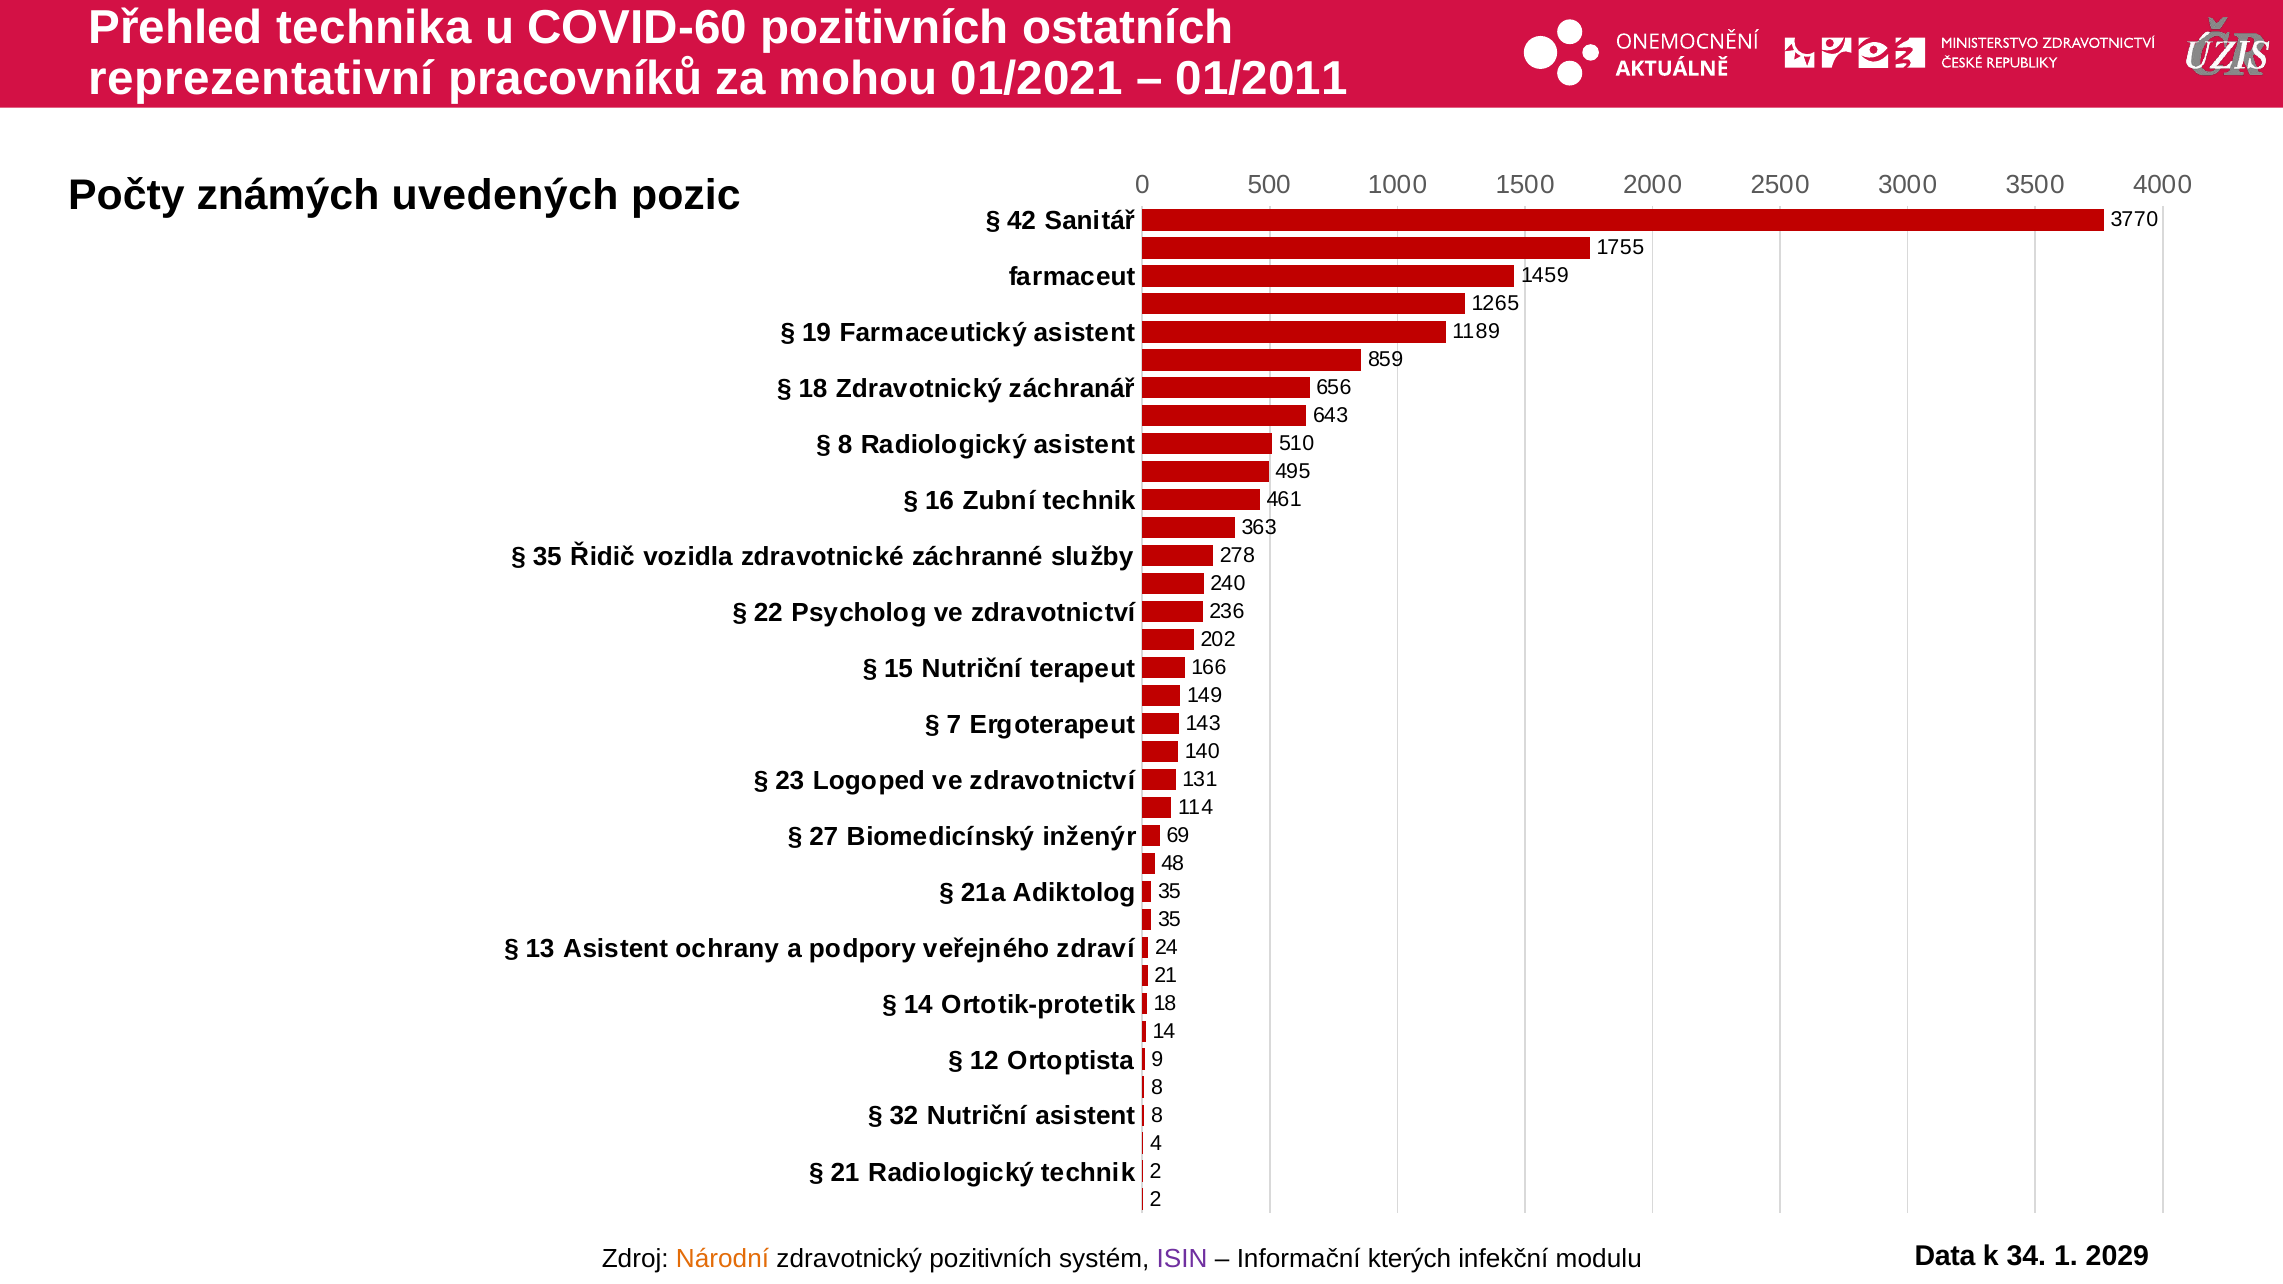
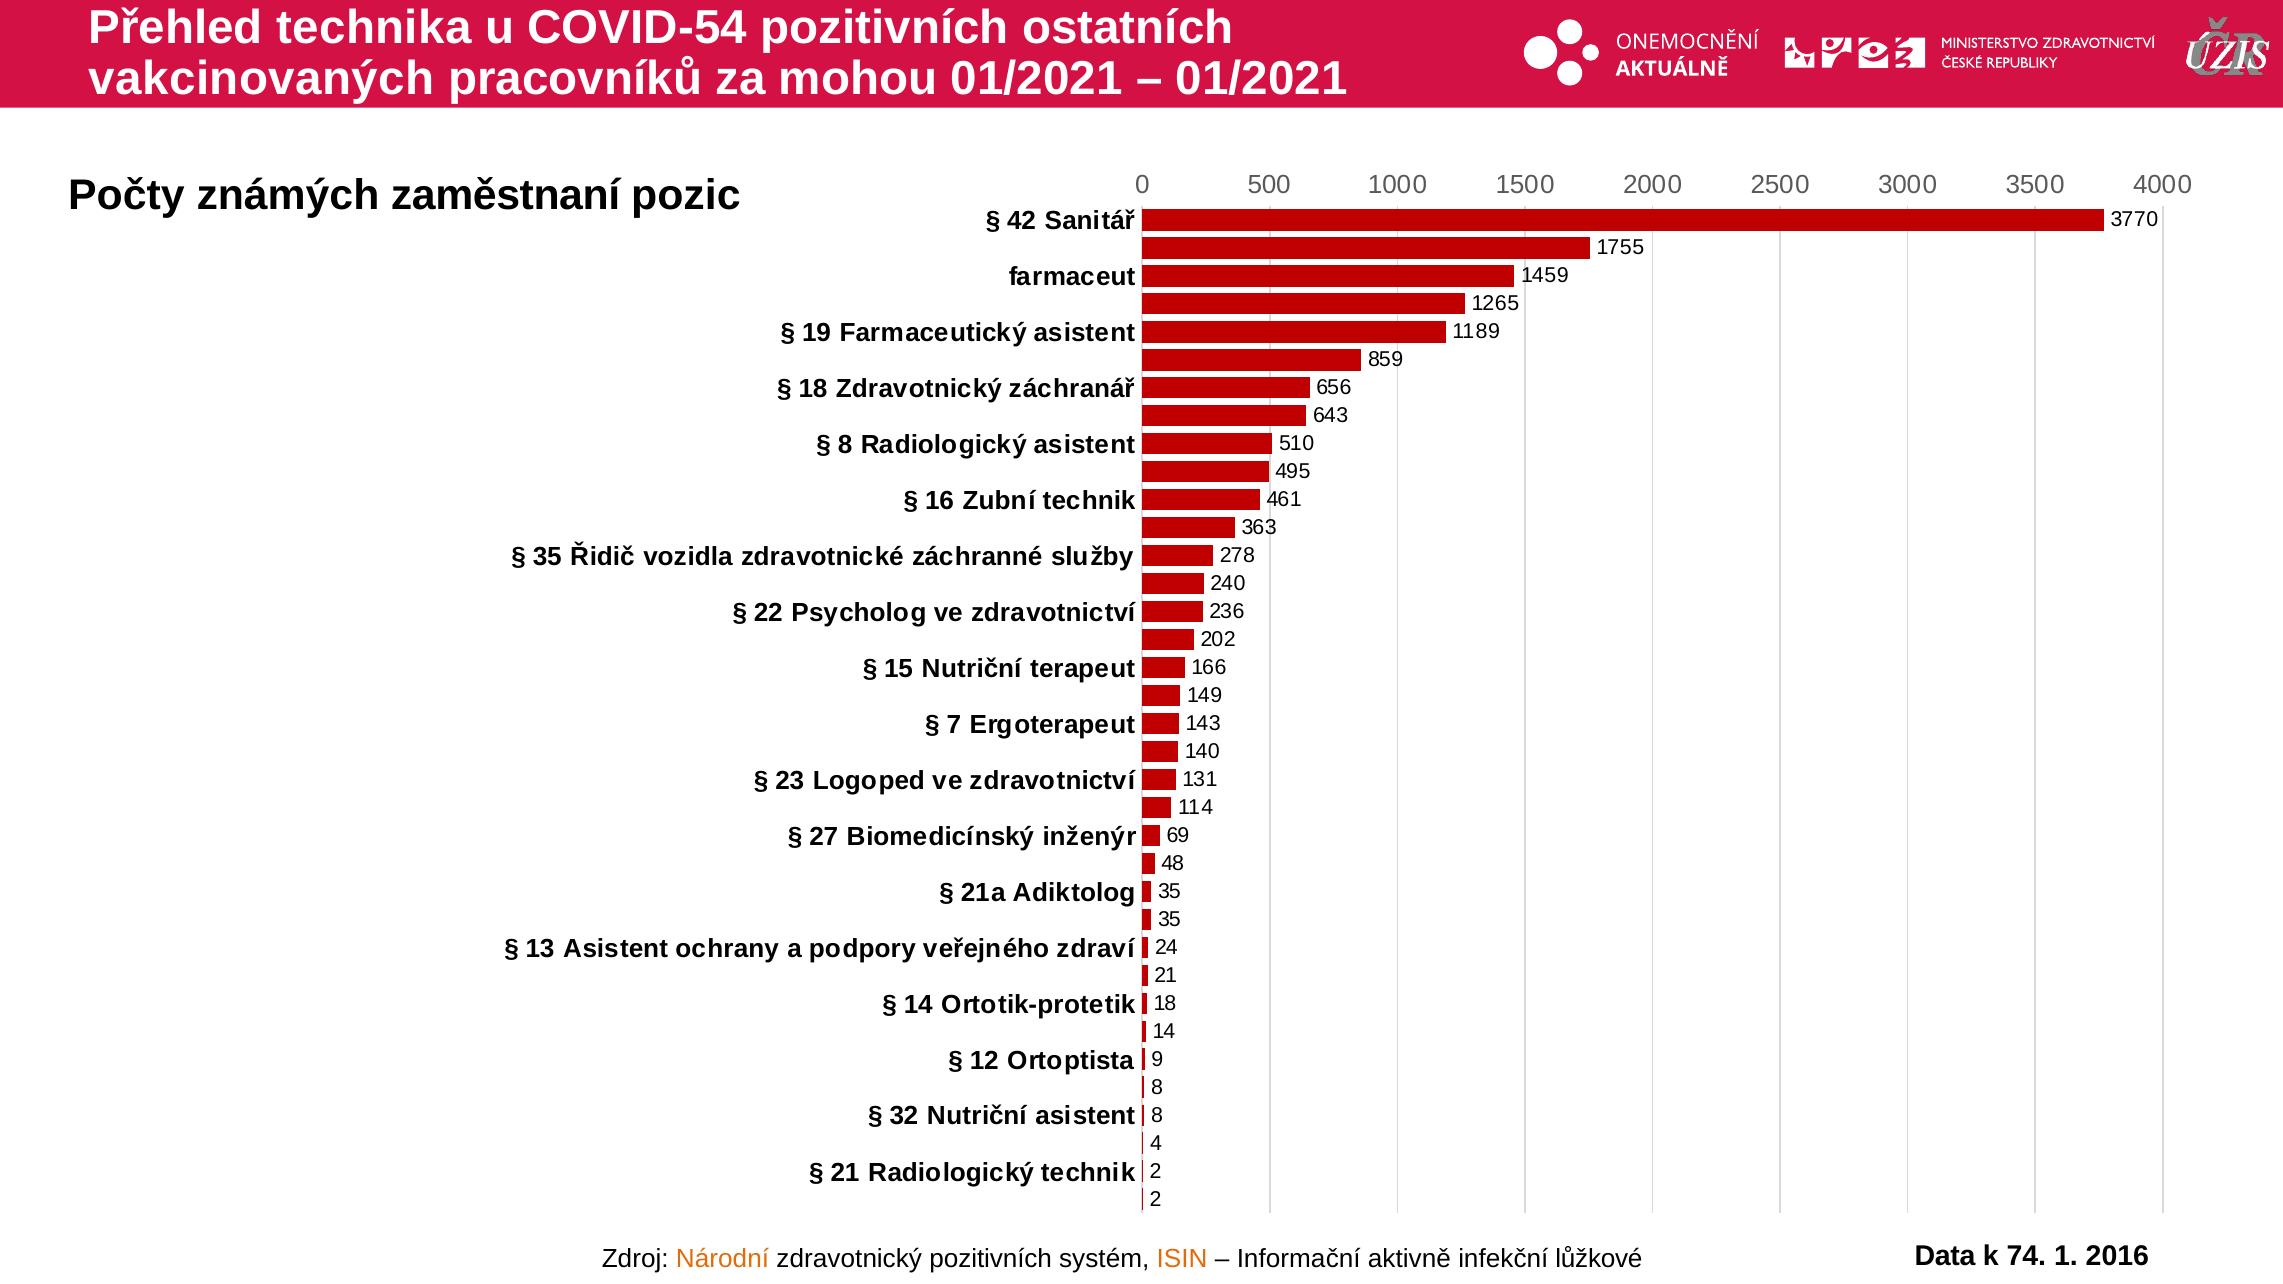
COVID-60: COVID-60 -> COVID-54
reprezentativní: reprezentativní -> vakcinovaných
01/2011 at (1262, 79): 01/2011 -> 01/2021
uvedených: uvedených -> zaměstnaní
34: 34 -> 74
2029: 2029 -> 2016
ISIN colour: purple -> orange
kterých: kterých -> aktivně
modulu: modulu -> lůžkové
